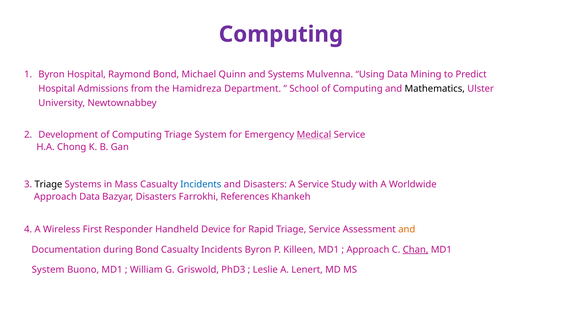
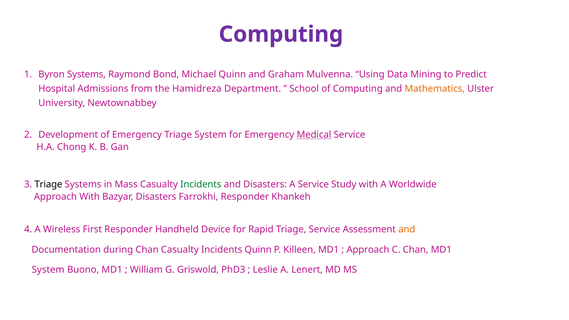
Byron Hospital: Hospital -> Systems
and Systems: Systems -> Graham
Mathematics colour: black -> orange
Development of Computing: Computing -> Emergency
Incidents at (201, 184) colour: blue -> green
Approach Data: Data -> With
Farrokhi References: References -> Responder
during Bond: Bond -> Chan
Incidents Byron: Byron -> Quinn
Chan at (416, 250) underline: present -> none
